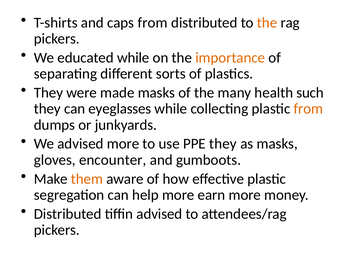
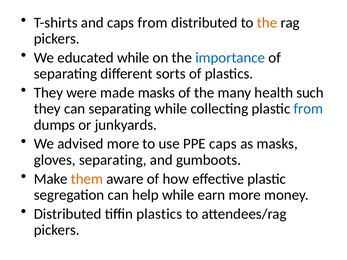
importance colour: orange -> blue
can eyeglasses: eyeglasses -> separating
from at (308, 109) colour: orange -> blue
PPE they: they -> caps
gloves encounter: encounter -> separating
help more: more -> while
tiffin advised: advised -> plastics
